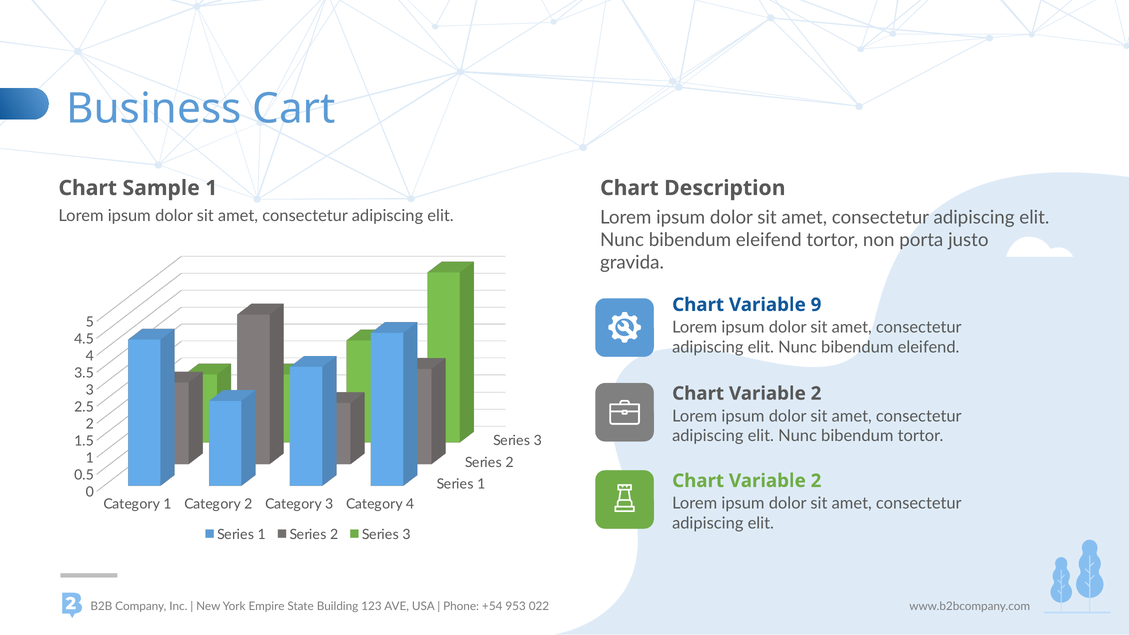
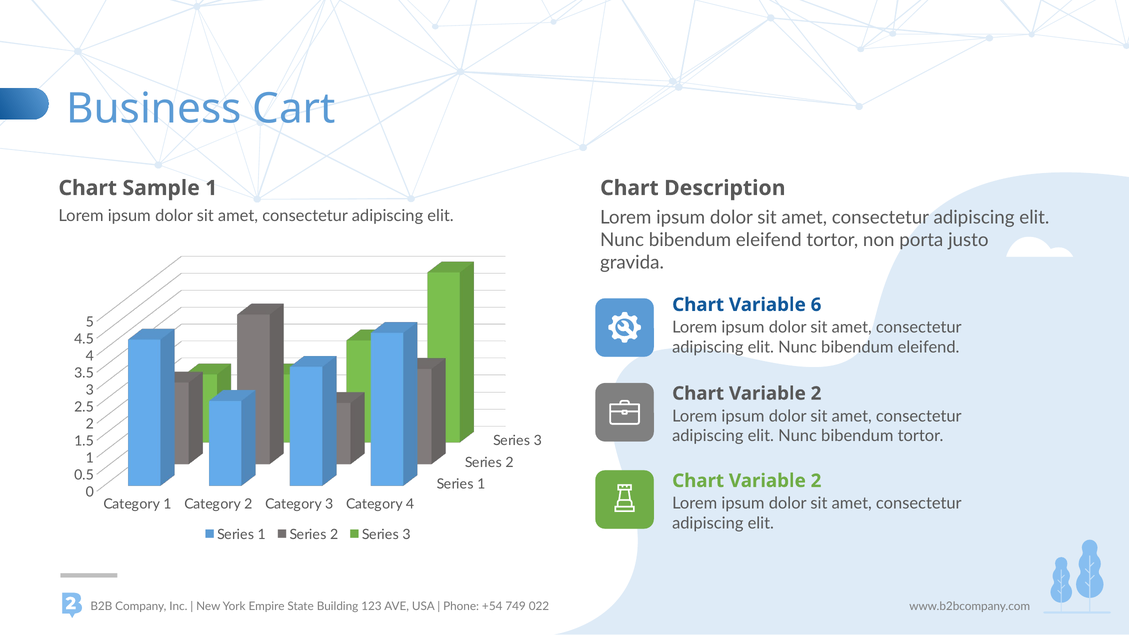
9: 9 -> 6
953: 953 -> 749
